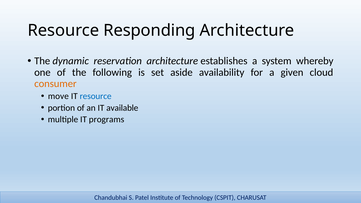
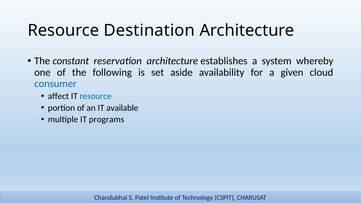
Responding: Responding -> Destination
dynamic: dynamic -> constant
consumer colour: orange -> blue
move: move -> affect
